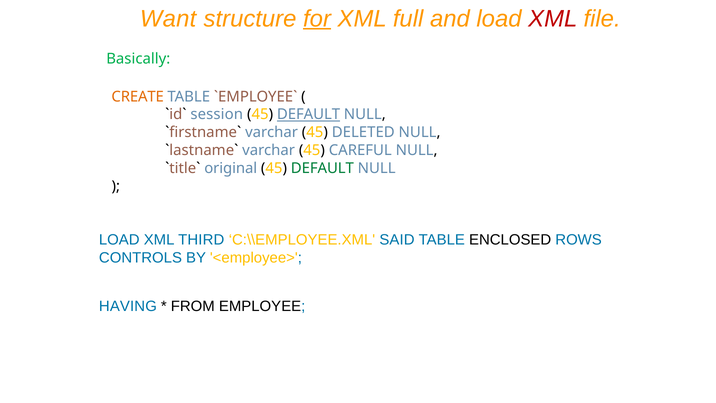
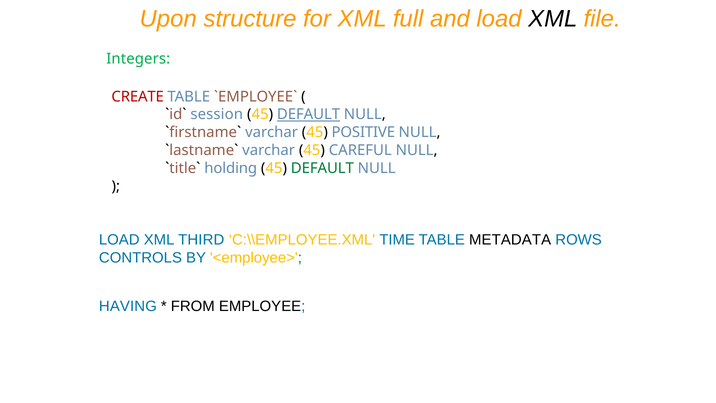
Want: Want -> Upon
for underline: present -> none
XML at (553, 19) colour: red -> black
Basically: Basically -> Integers
CREATE colour: orange -> red
DELETED: DELETED -> POSITIVE
original: original -> holding
SAID: SAID -> TIME
ENCLOSED: ENCLOSED -> METADATA
